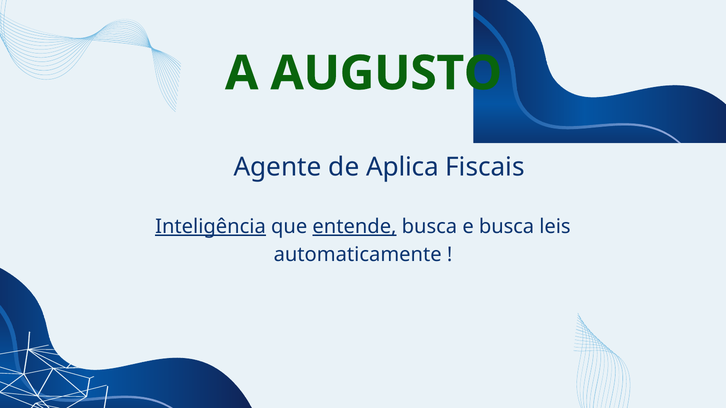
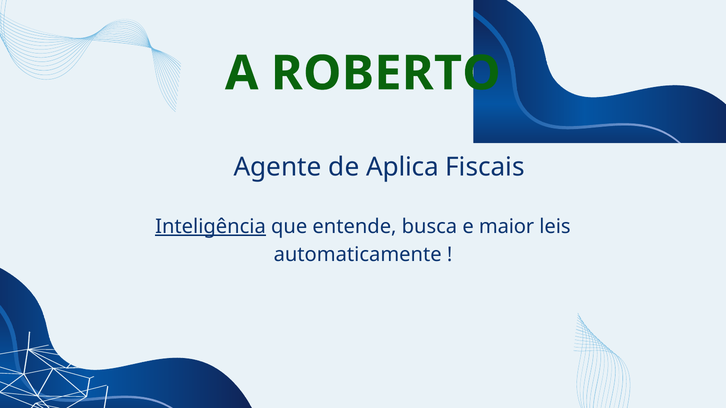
AUGUSTO: AUGUSTO -> ROBERTO
entende underline: present -> none
e busca: busca -> maior
